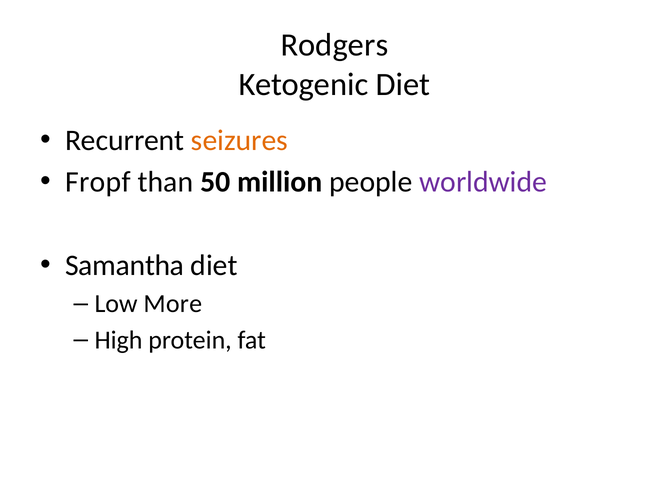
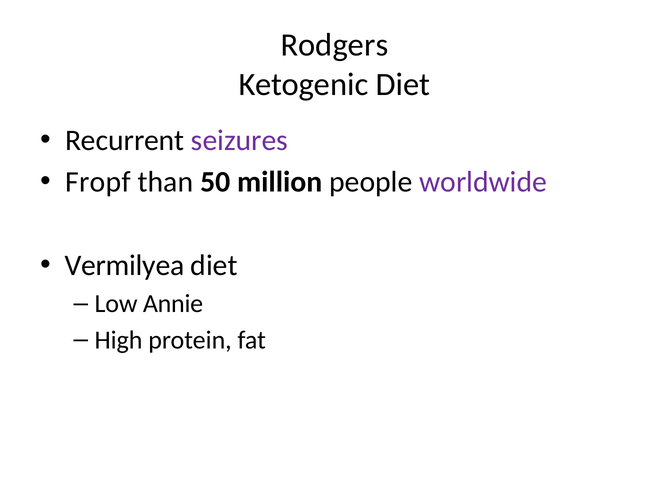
seizures colour: orange -> purple
Samantha: Samantha -> Vermilyea
More: More -> Annie
